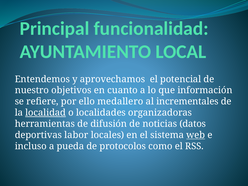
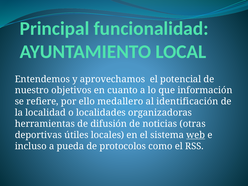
incrementales: incrementales -> identificación
localidad underline: present -> none
datos: datos -> otras
labor: labor -> útiles
